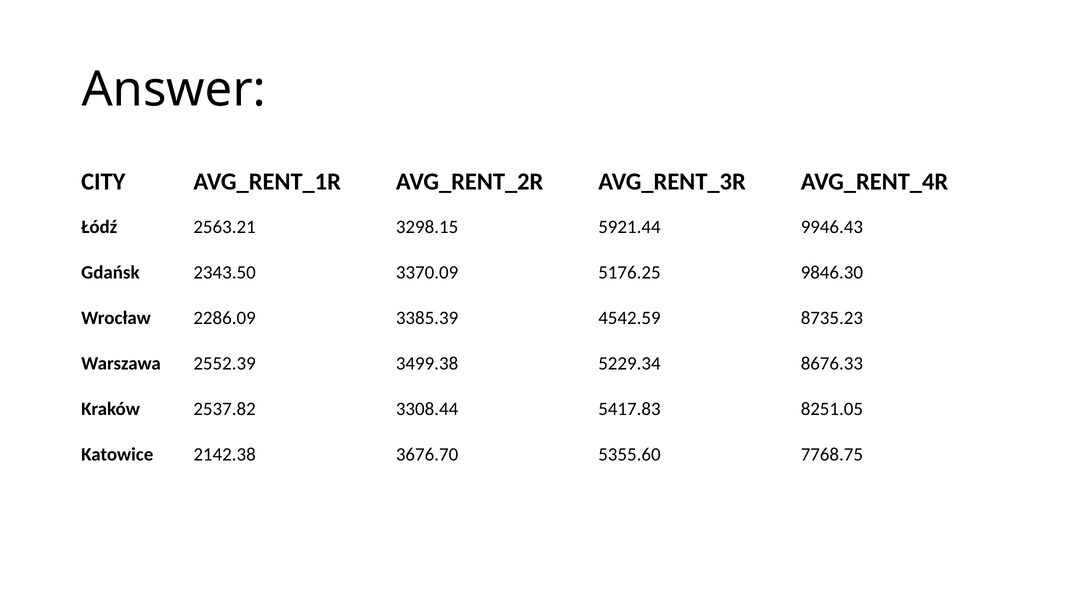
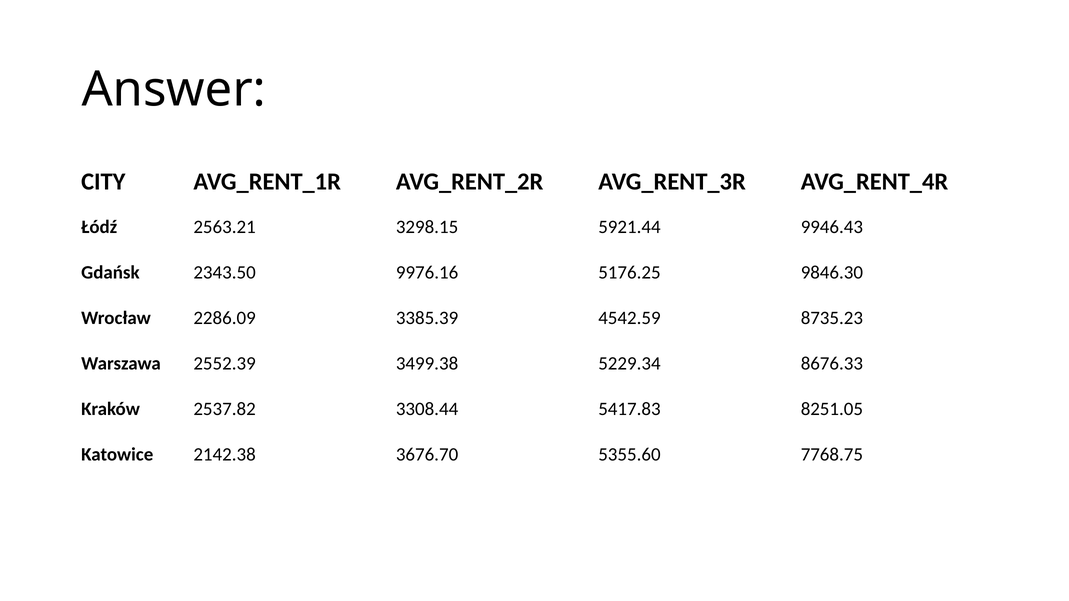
3370.09: 3370.09 -> 9976.16
